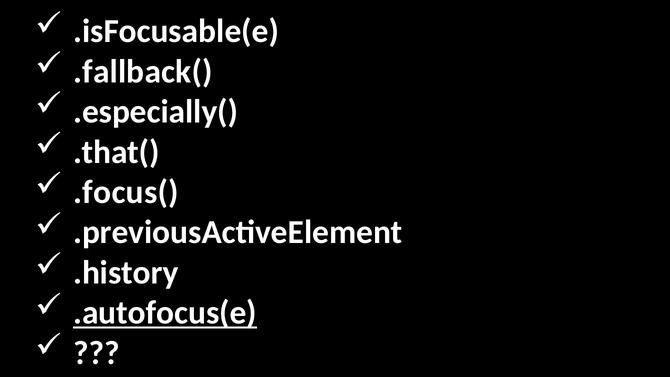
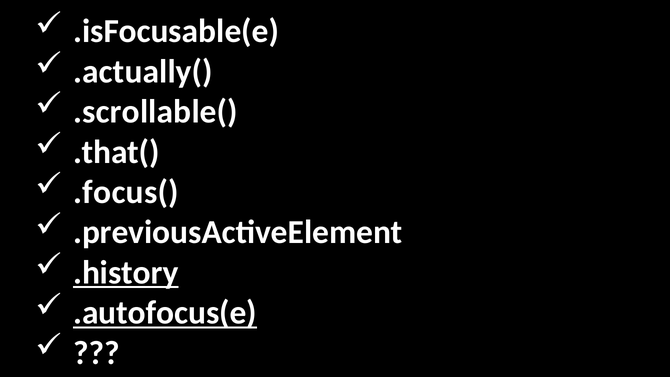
.fallback(: .fallback( -> .actually(
.especially(: .especially( -> .scrollable(
.history underline: none -> present
